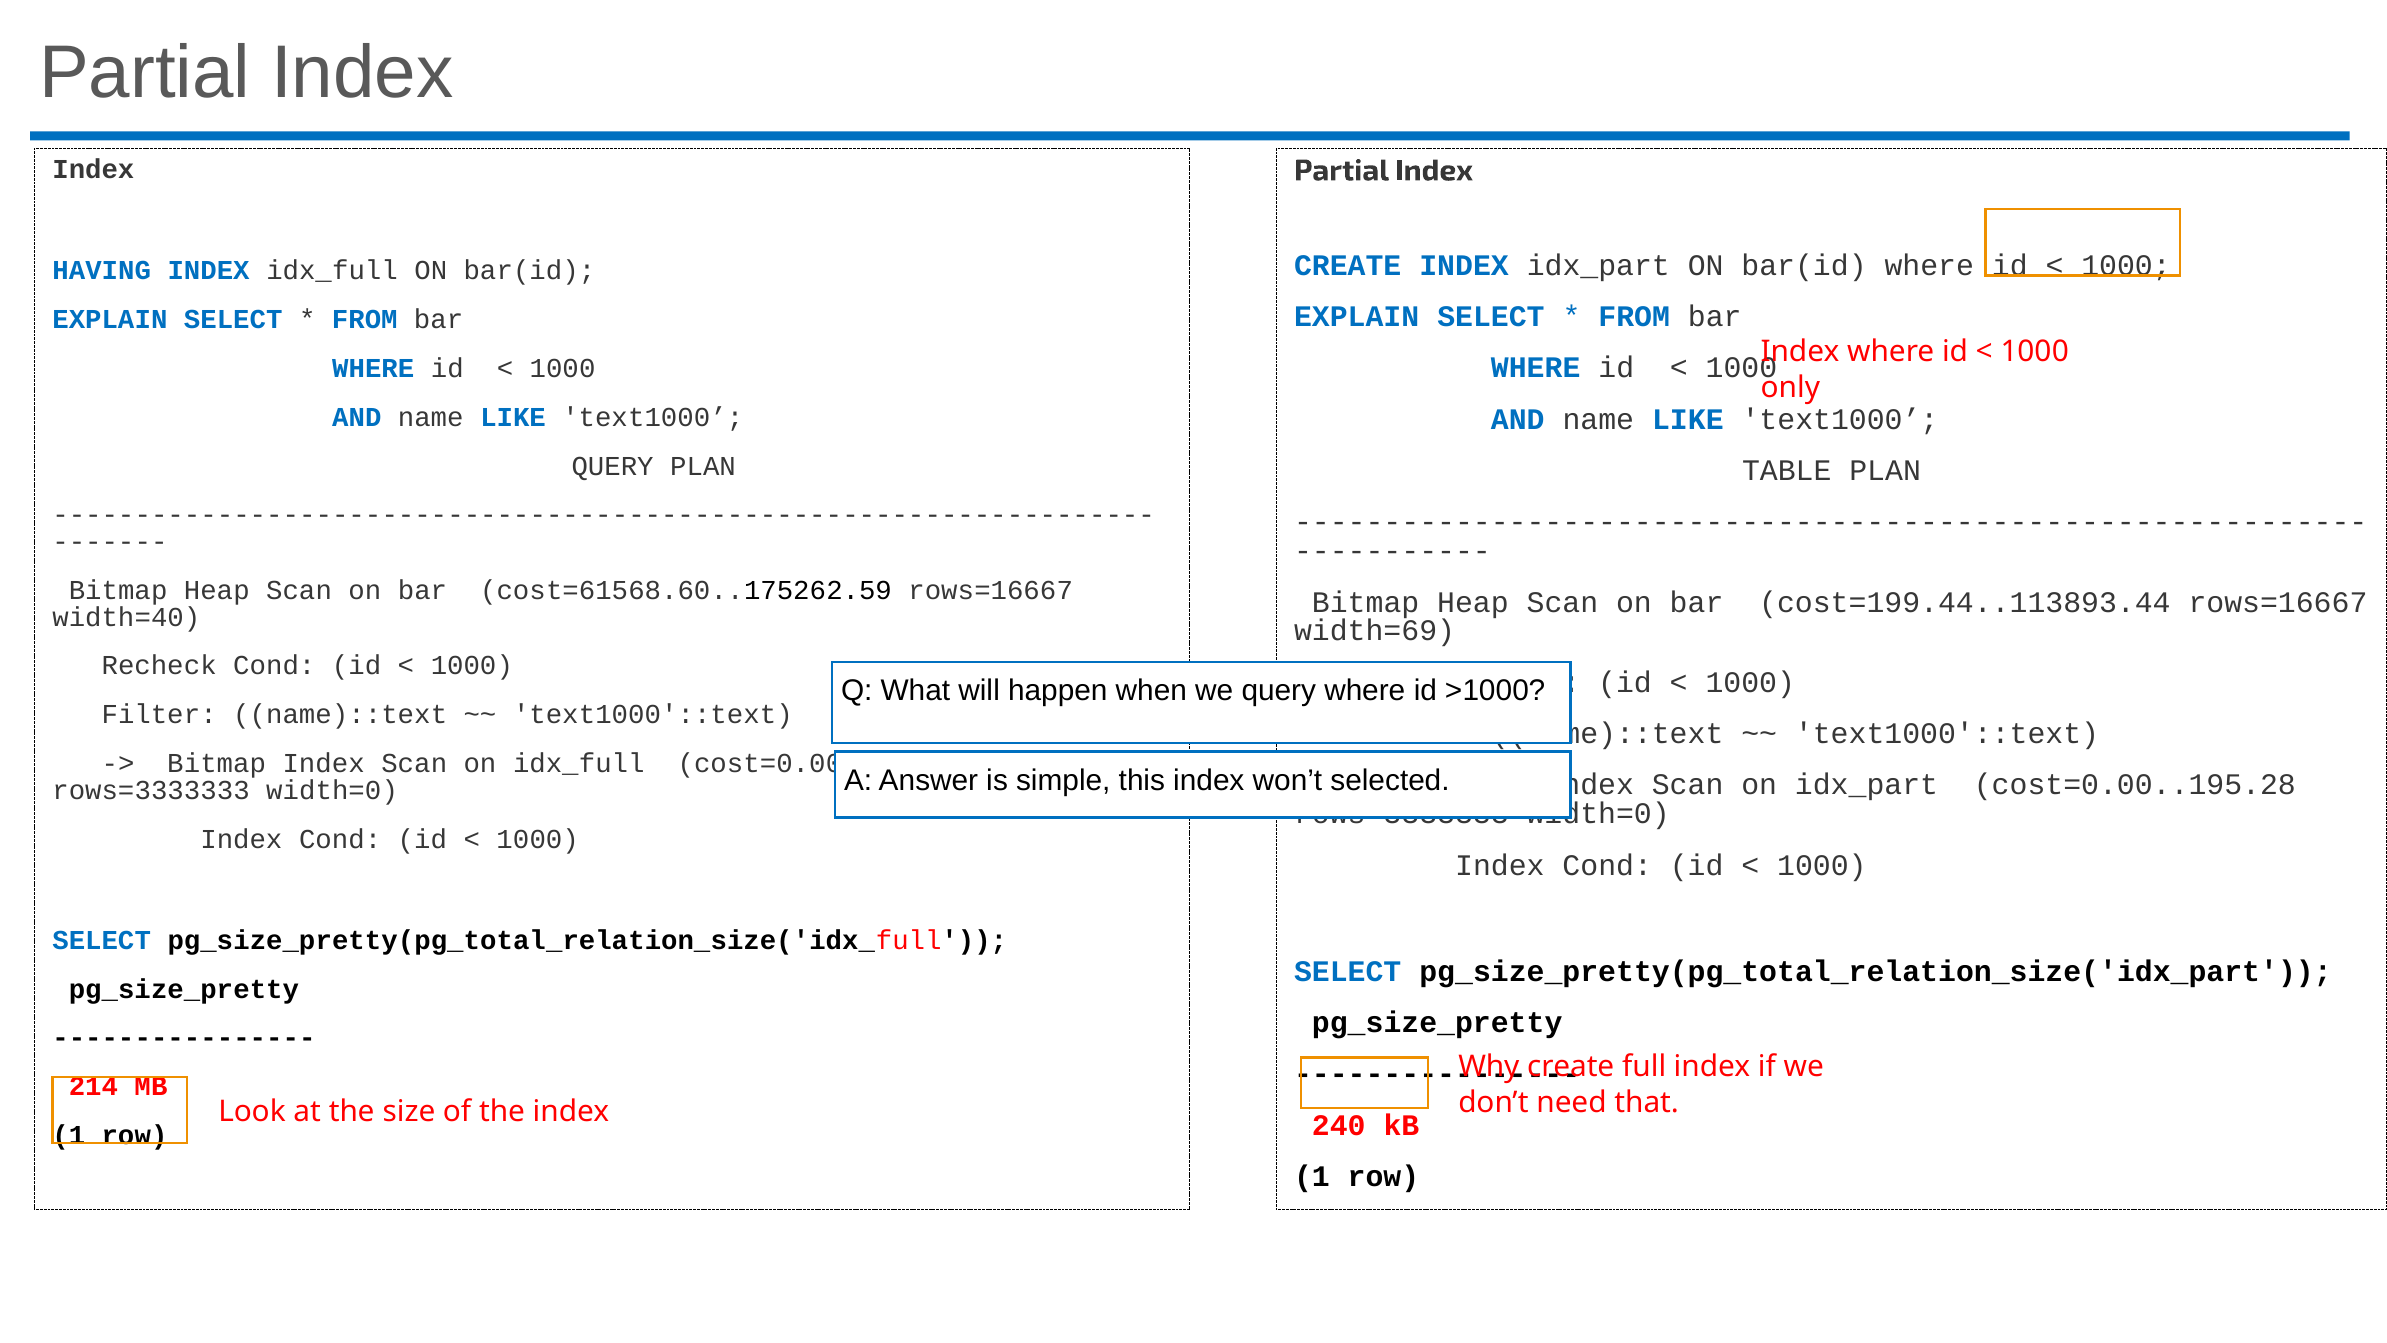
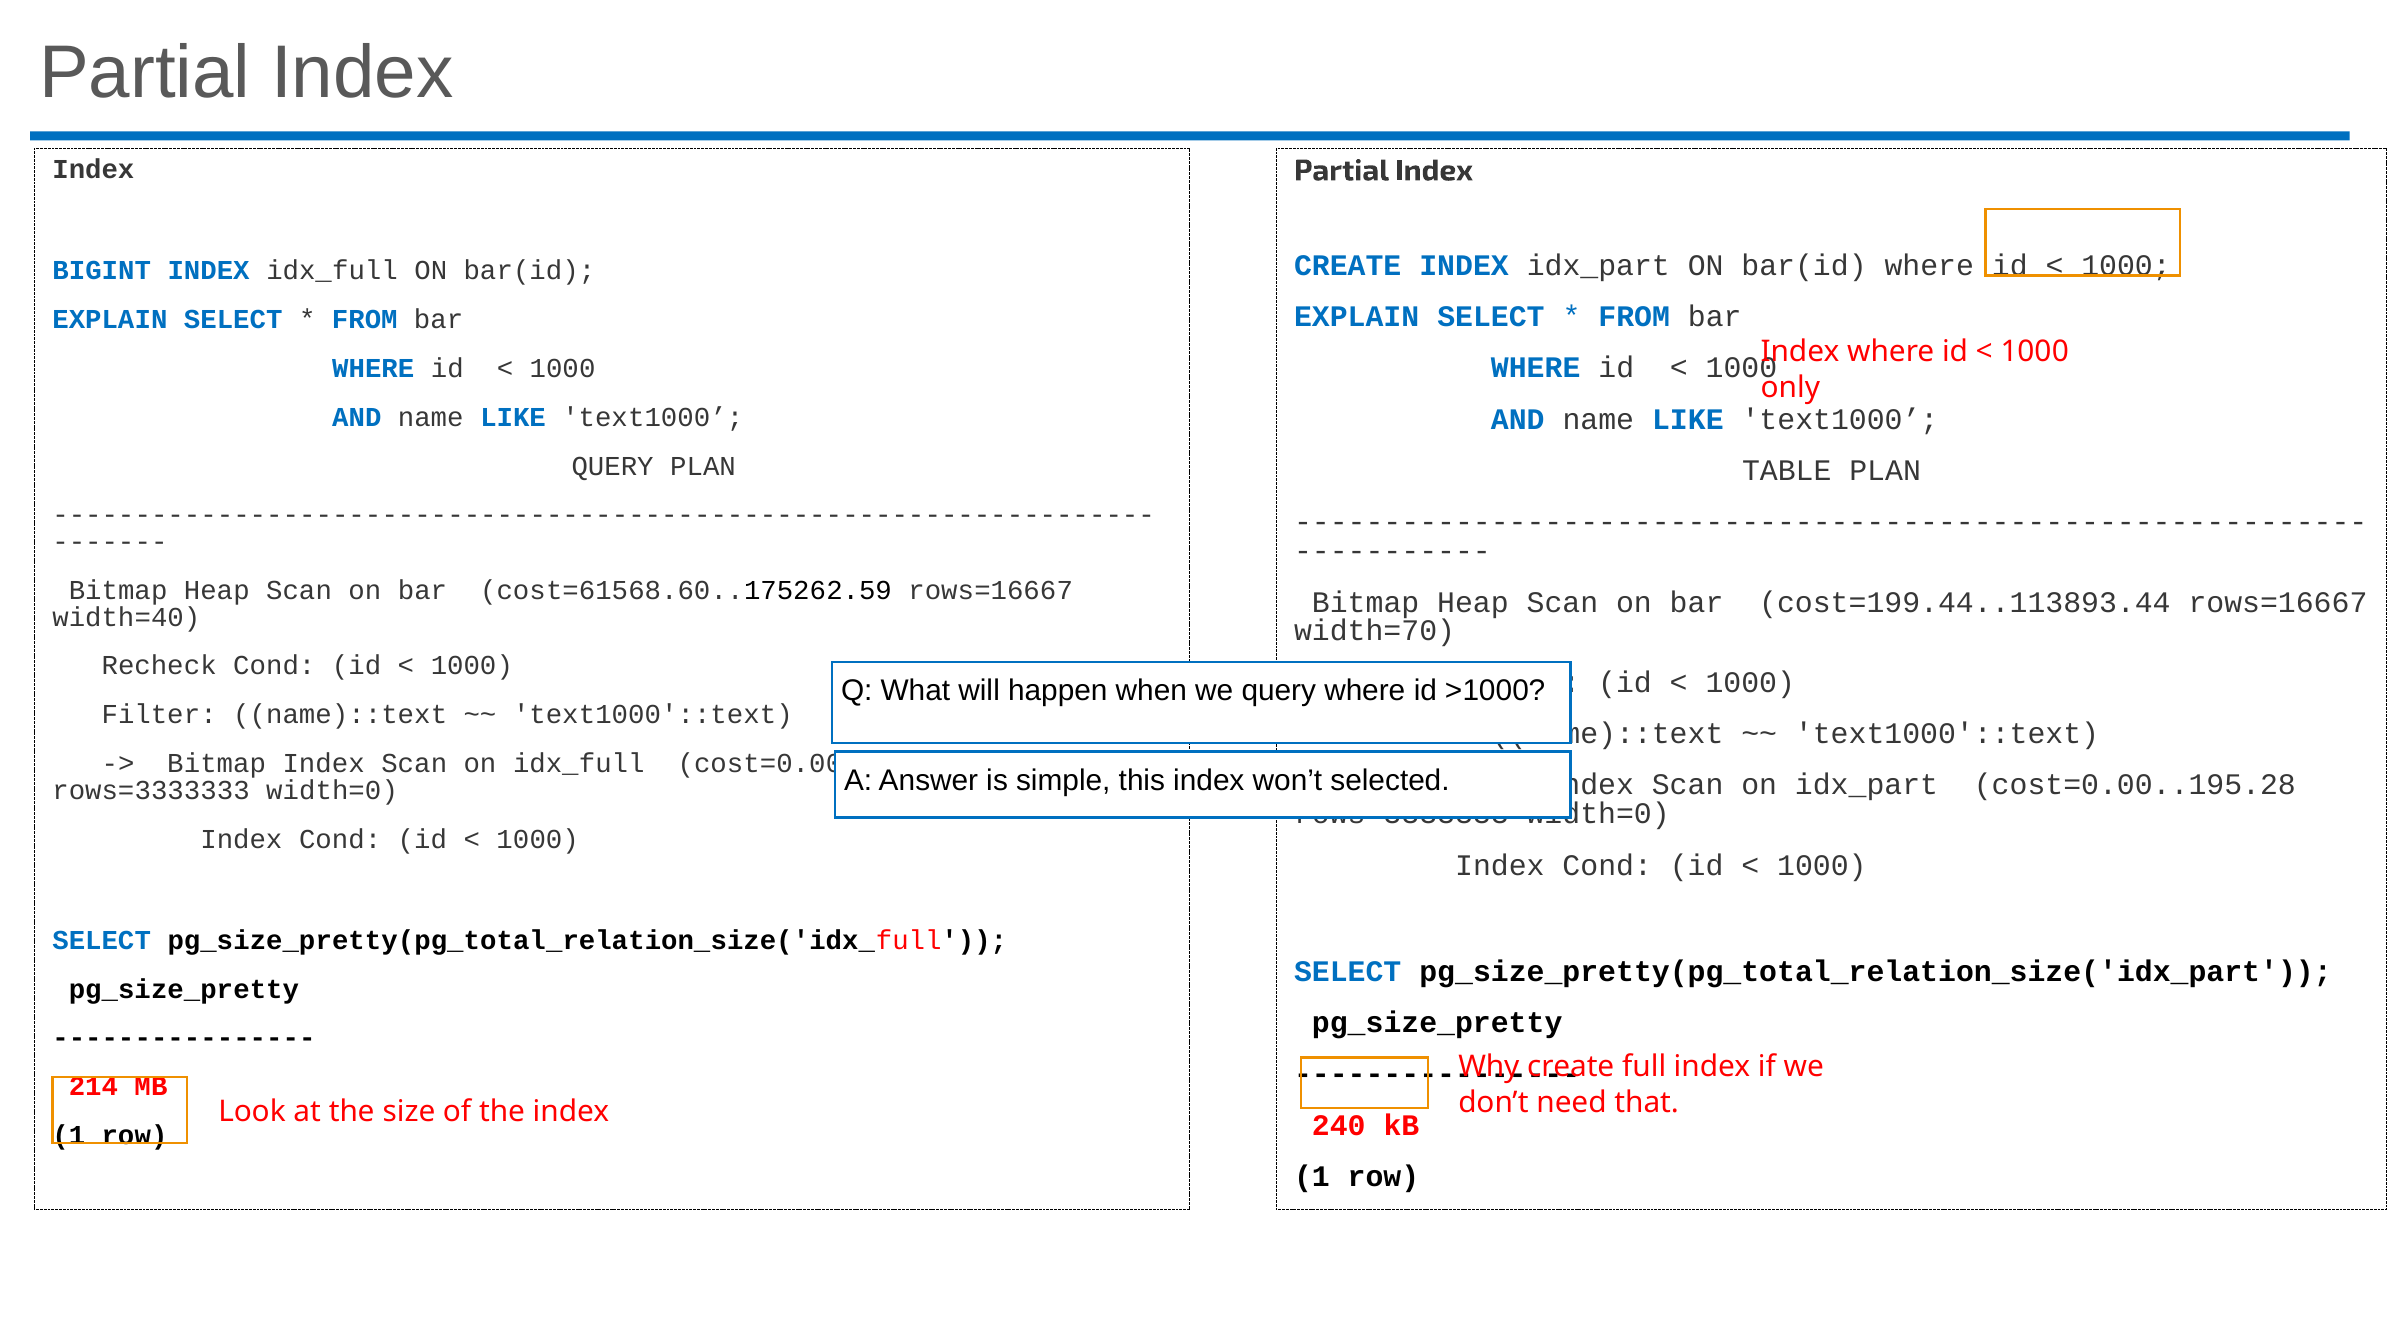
HAVING: HAVING -> BIGINT
width=69: width=69 -> width=70
